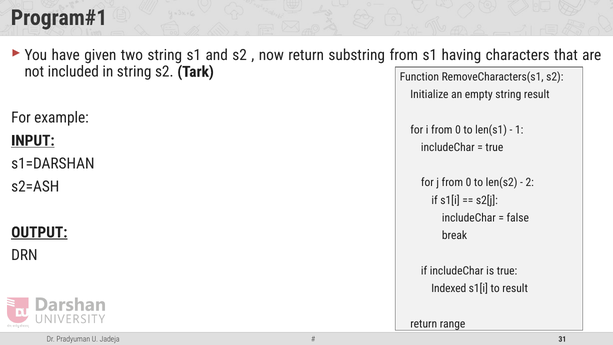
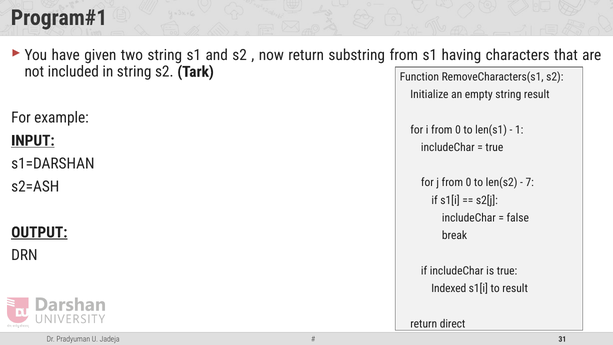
2: 2 -> 7
range: range -> direct
